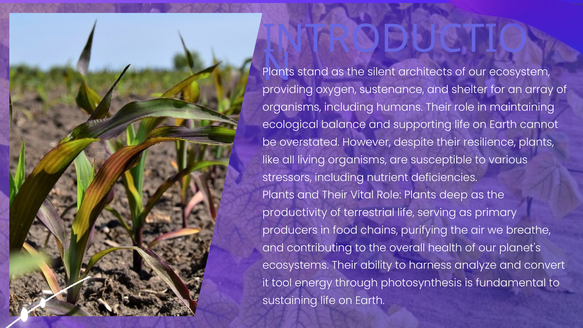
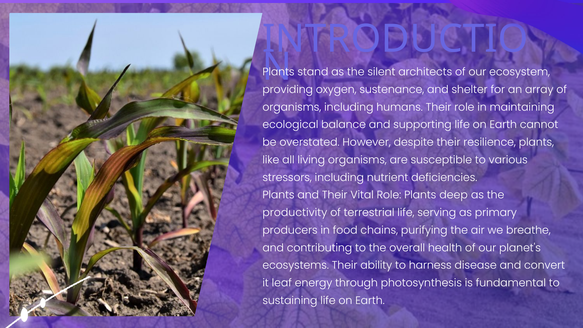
analyze: analyze -> disease
tool: tool -> leaf
